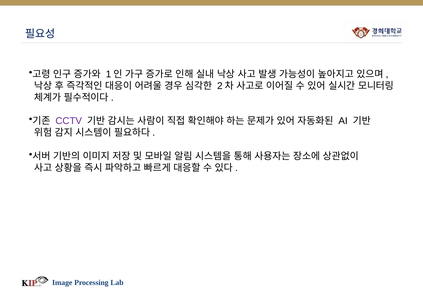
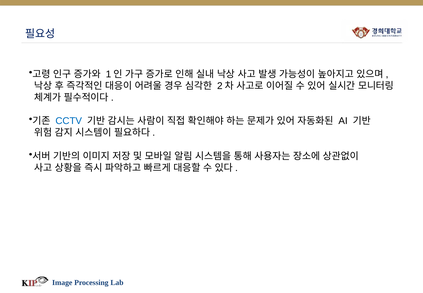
CCTV colour: purple -> blue
